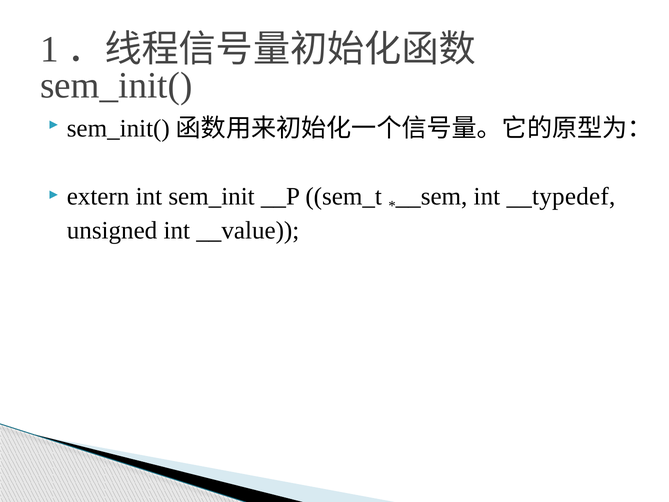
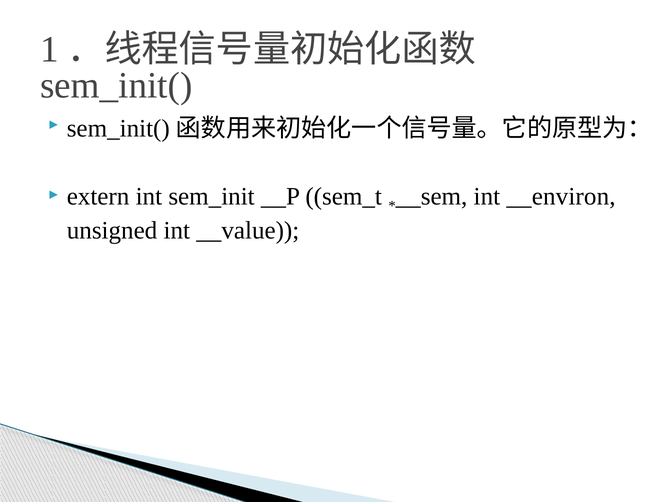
__typedef: __typedef -> __environ
